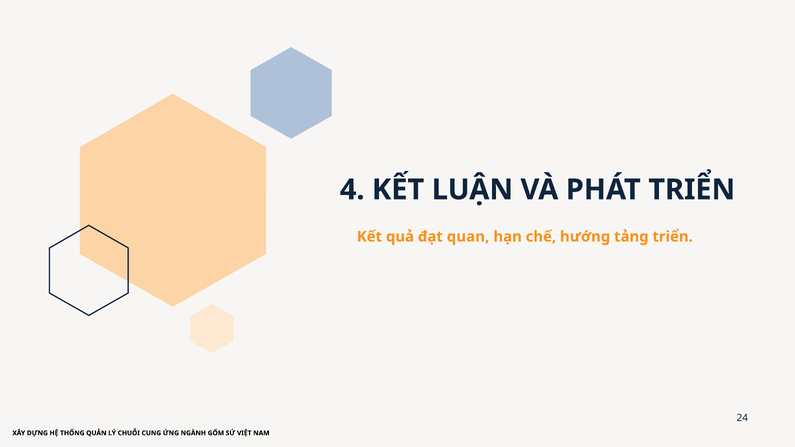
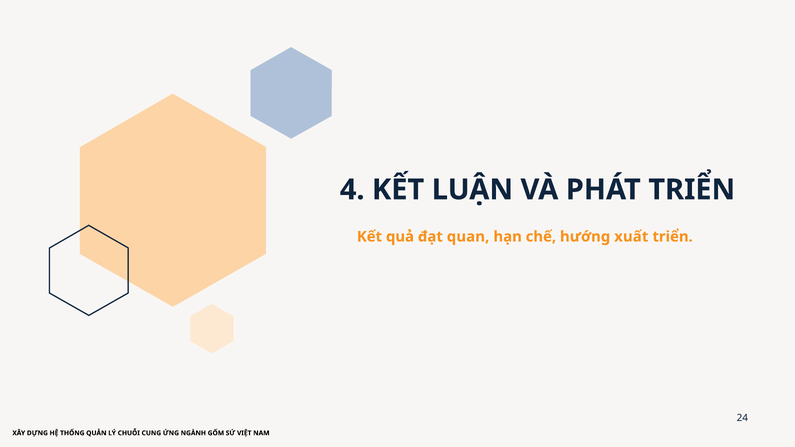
tảng: tảng -> xuất
